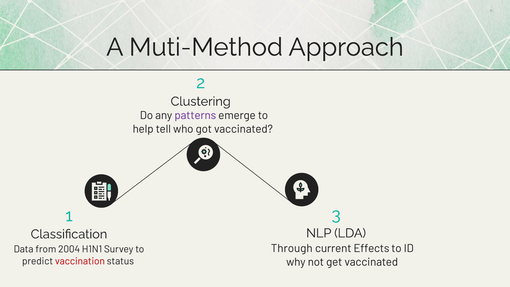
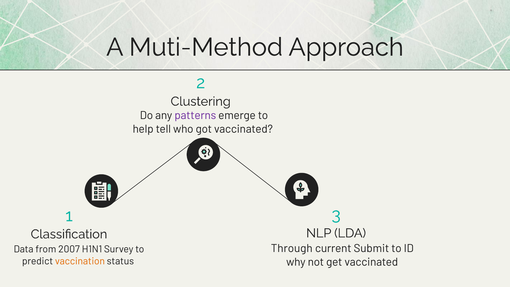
Effects: Effects -> Submit
2004: 2004 -> 2007
vaccination colour: red -> orange
